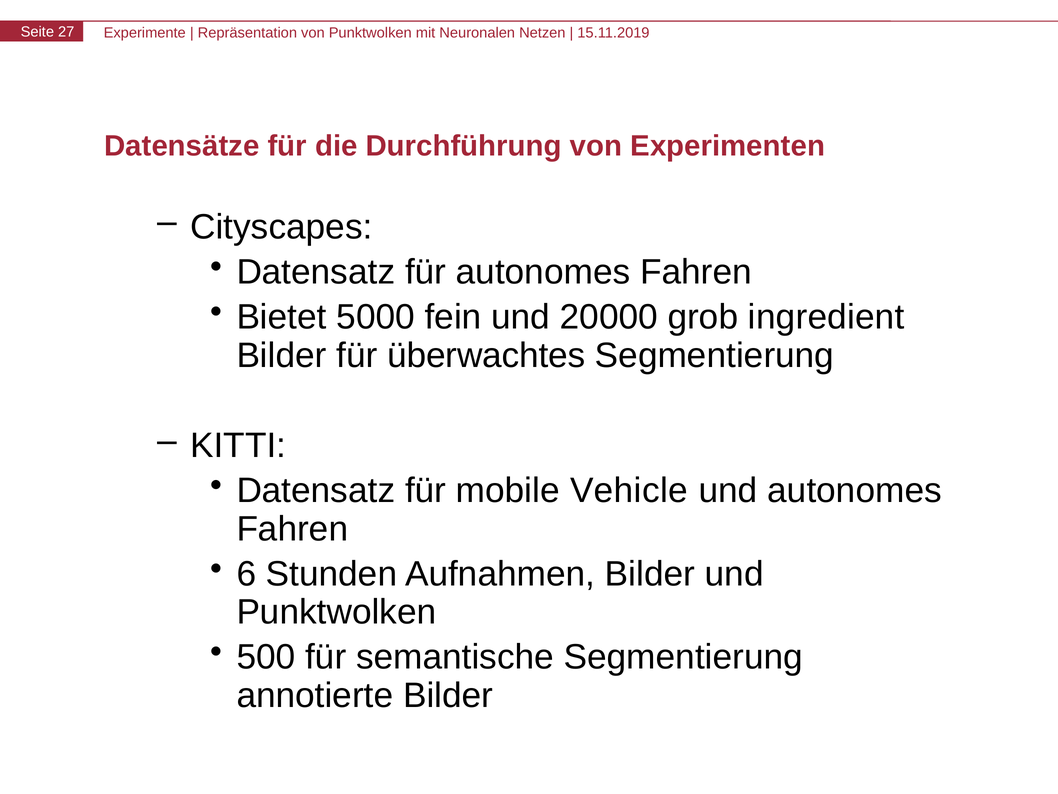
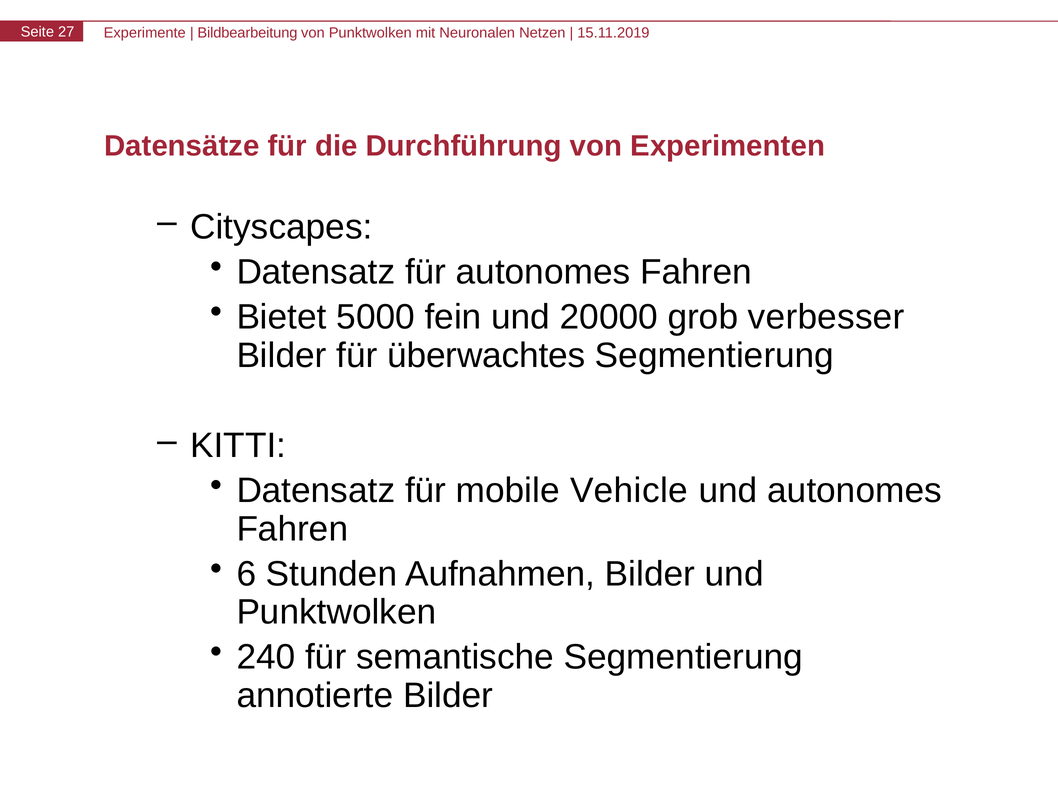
Repräsentation: Repräsentation -> Bildbearbeitung
ingredient: ingredient -> verbesser
500: 500 -> 240
